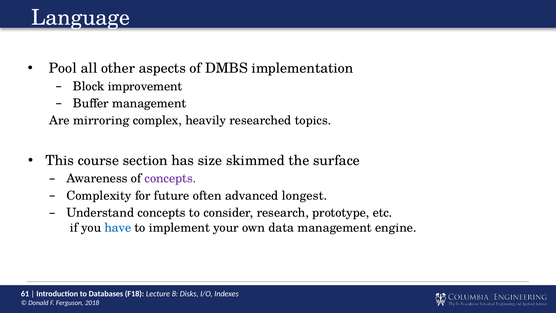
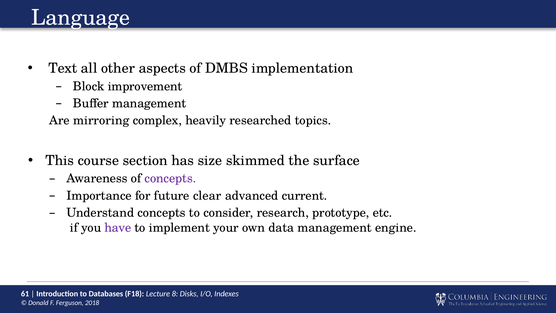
Pool: Pool -> Text
Complexity: Complexity -> Importance
often: often -> clear
longest: longest -> current
have colour: blue -> purple
